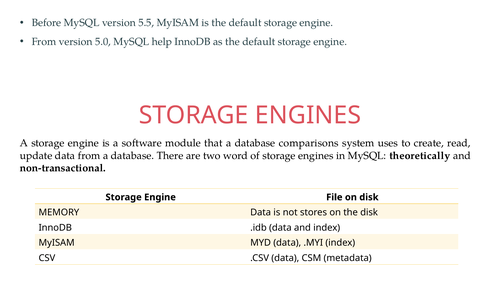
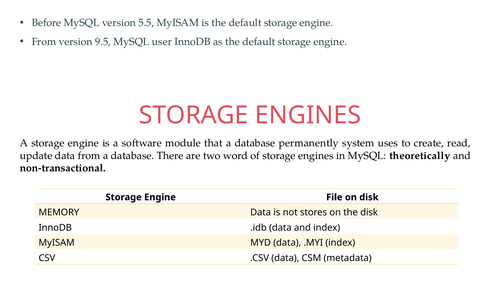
5.0: 5.0 -> 9.5
help: help -> user
comparisons: comparisons -> permanently
